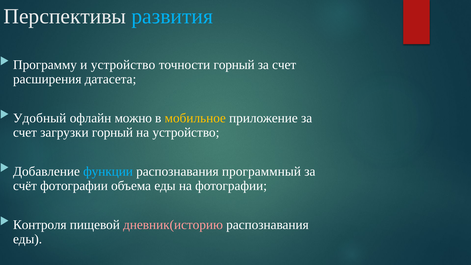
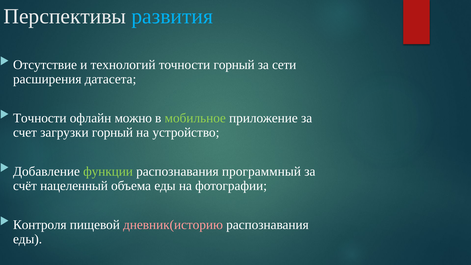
Программу: Программу -> Отсутствие
и устройство: устройство -> технологий
счет at (284, 65): счет -> сети
Удобный at (40, 118): Удобный -> Точности
мобильное colour: yellow -> light green
функции colour: light blue -> light green
счёт фотографии: фотографии -> нацеленный
